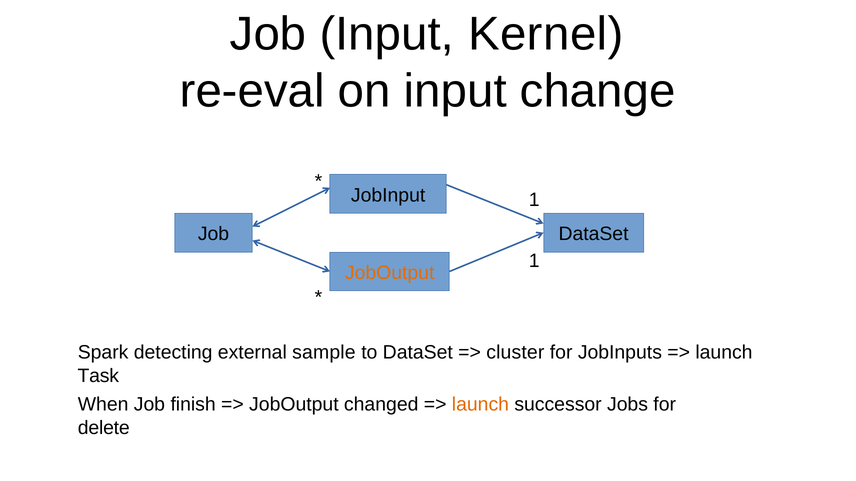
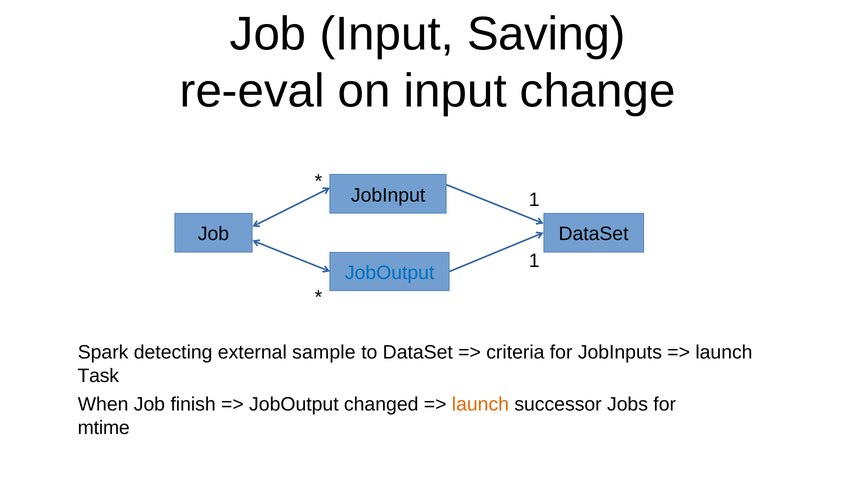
Kernel: Kernel -> Saving
JobOutput at (390, 273) colour: orange -> blue
cluster: cluster -> criteria
delete: delete -> mtime
